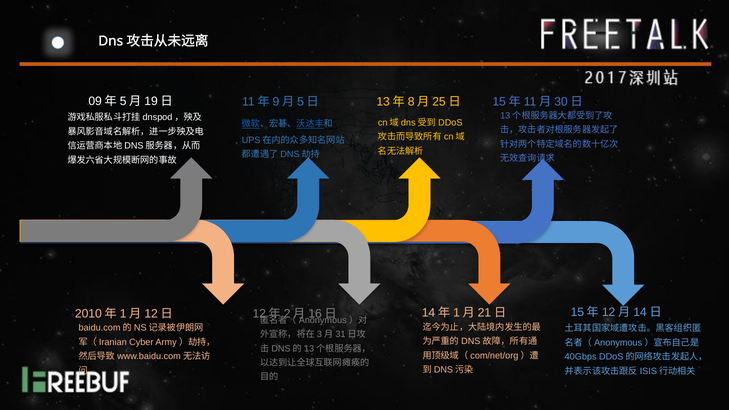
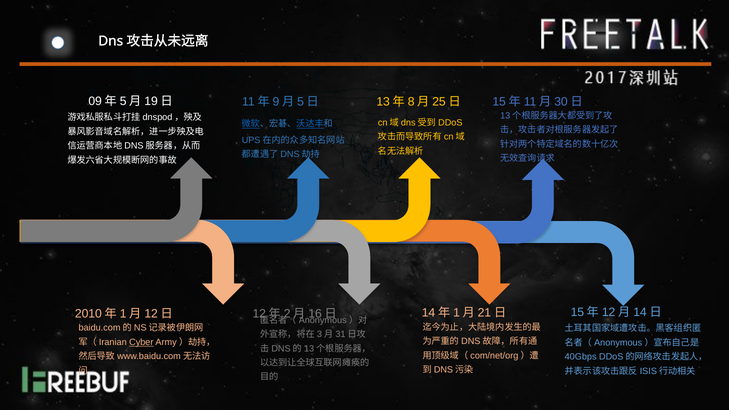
Cyber underline: none -> present
